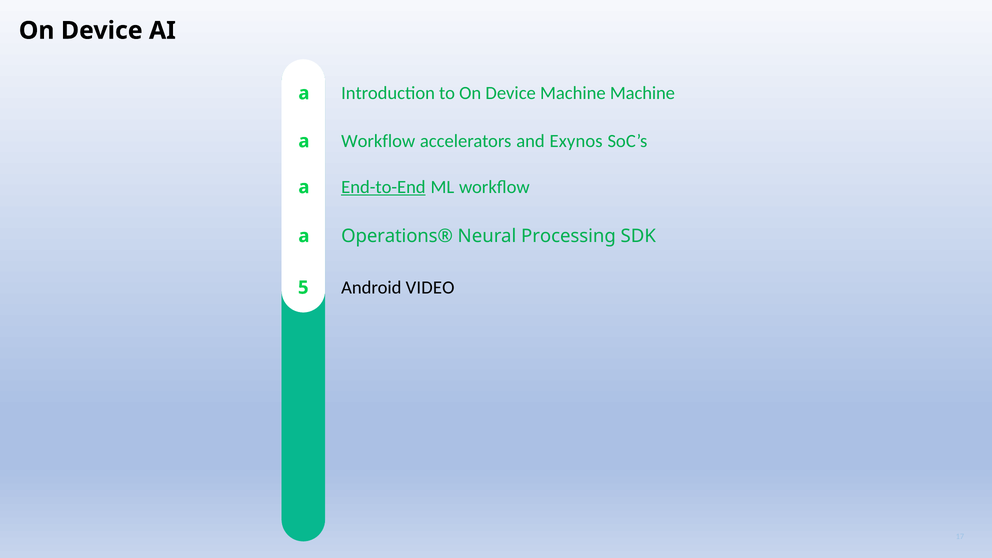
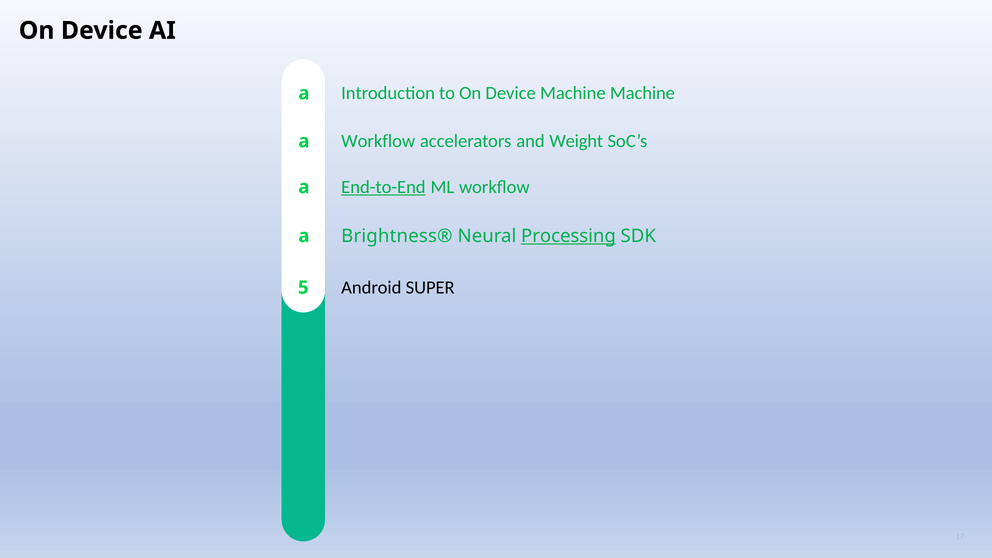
Exynos: Exynos -> Weight
Operations®: Operations® -> Brightness®
Processing underline: none -> present
VIDEO: VIDEO -> SUPER
